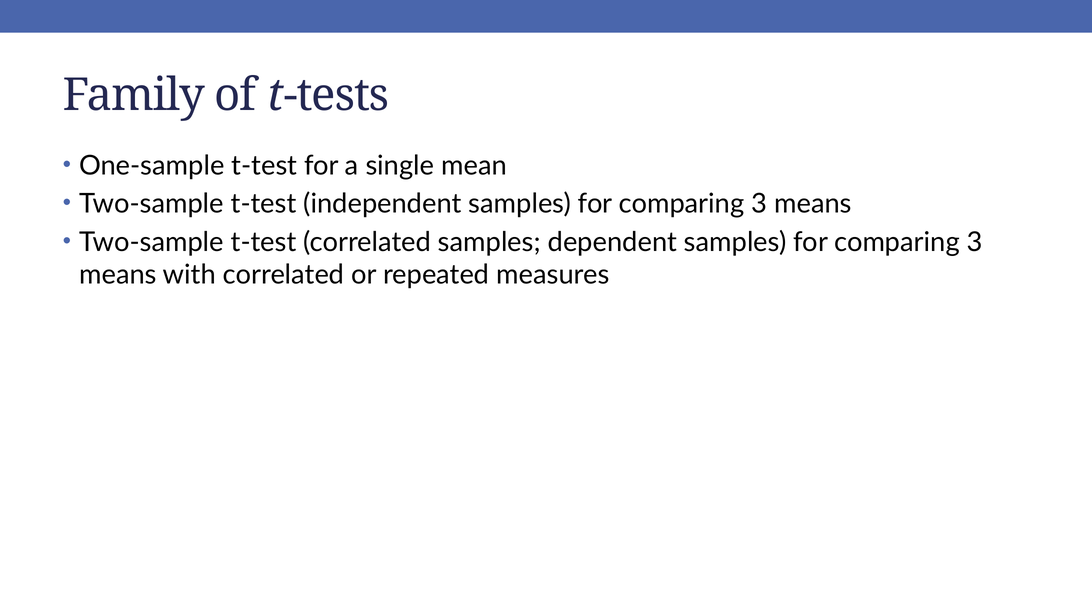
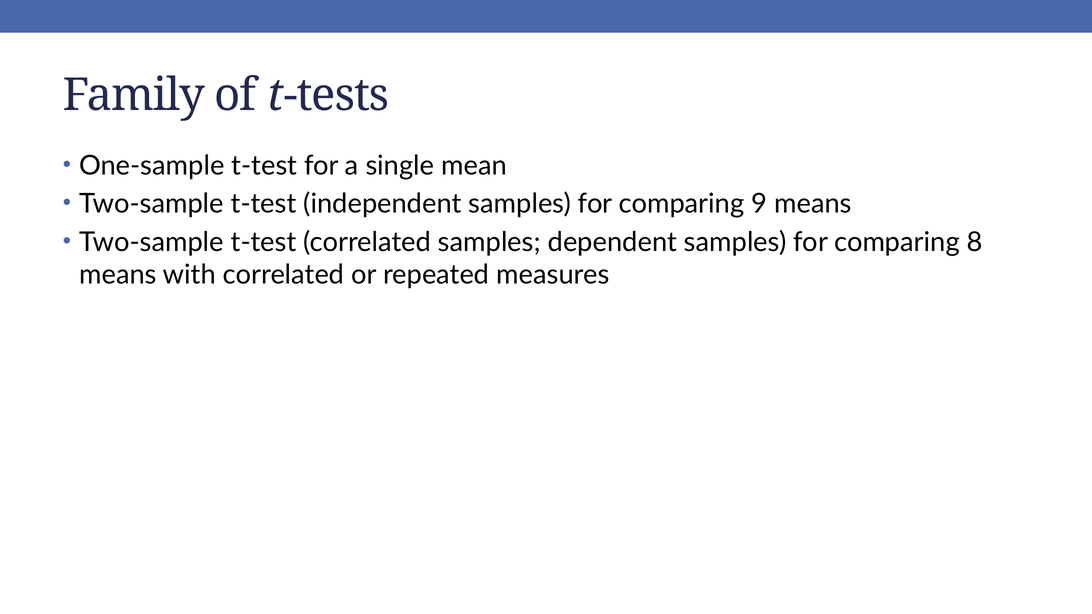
3 at (759, 204): 3 -> 9
3 at (975, 242): 3 -> 8
